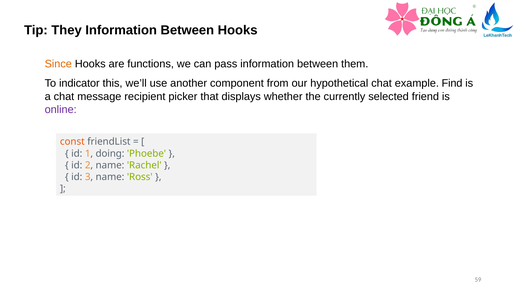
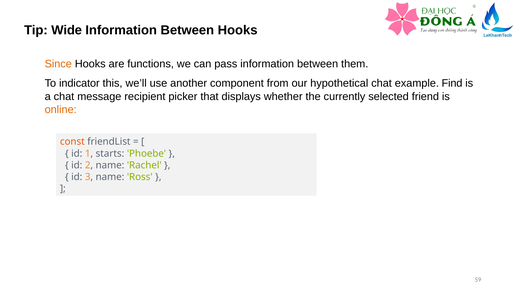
They: They -> Wide
online colour: purple -> orange
doing: doing -> starts
